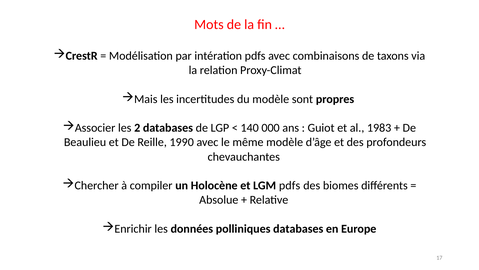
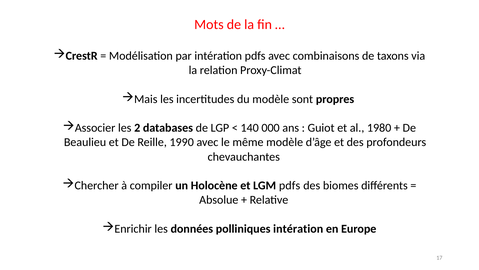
1983: 1983 -> 1980
polliniques databases: databases -> intération
